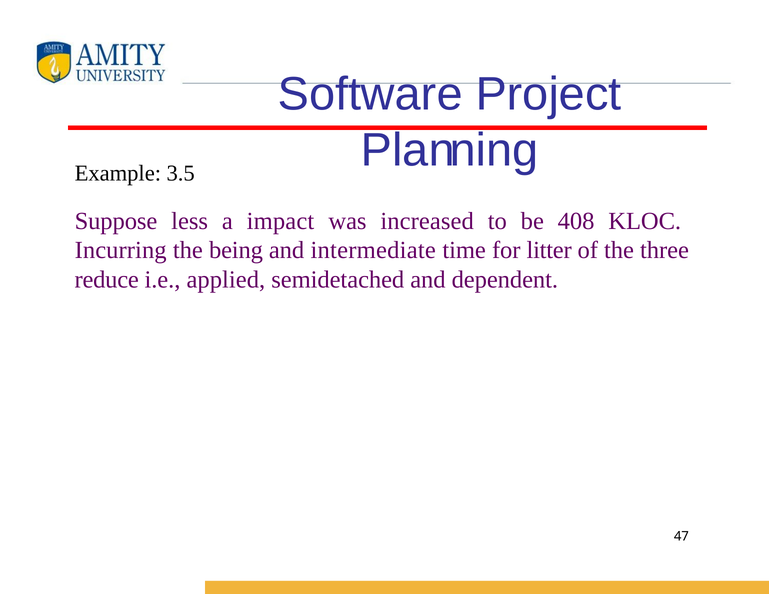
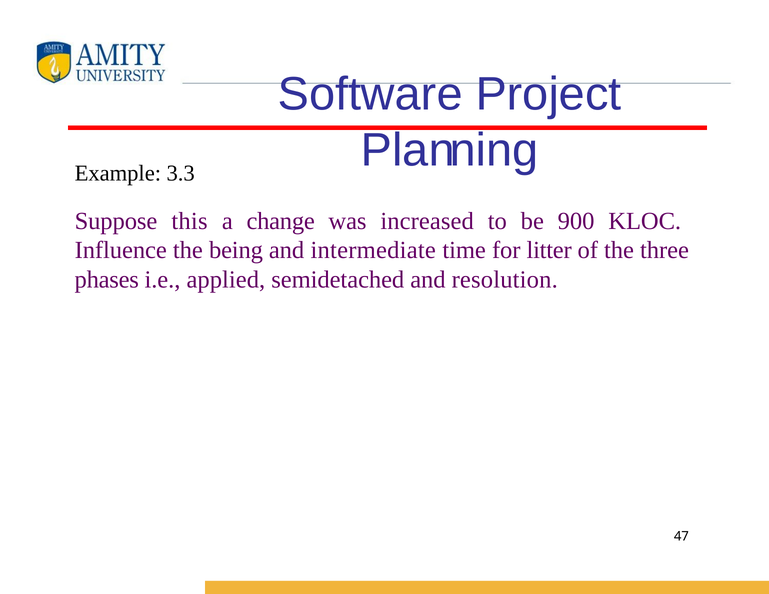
3.5: 3.5 -> 3.3
less: less -> this
impact: impact -> change
408: 408 -> 900
Incurring: Incurring -> Influence
reduce: reduce -> phases
dependent: dependent -> resolution
